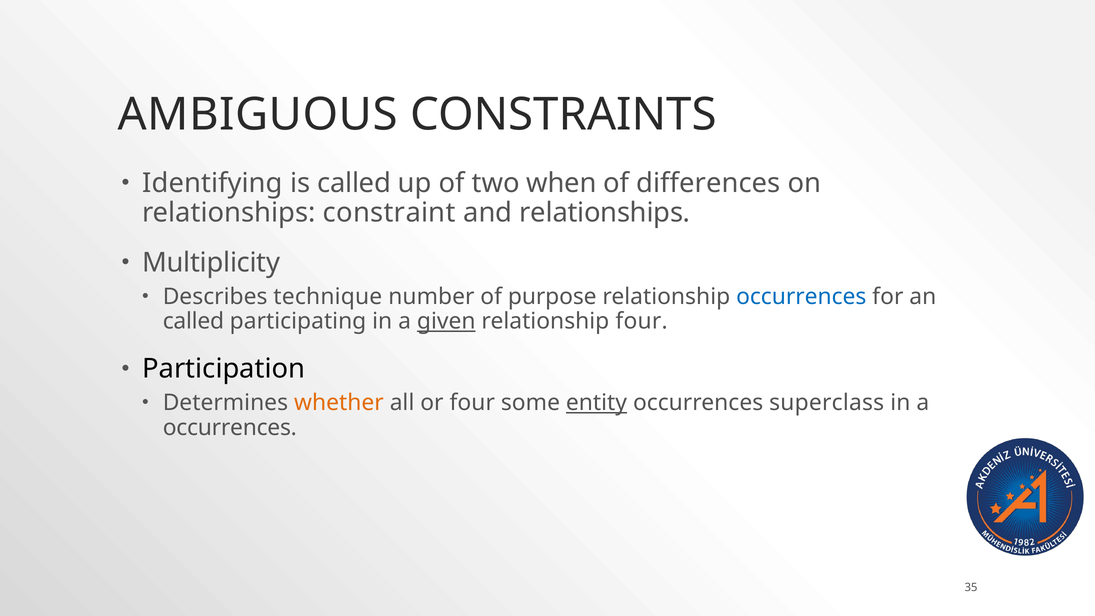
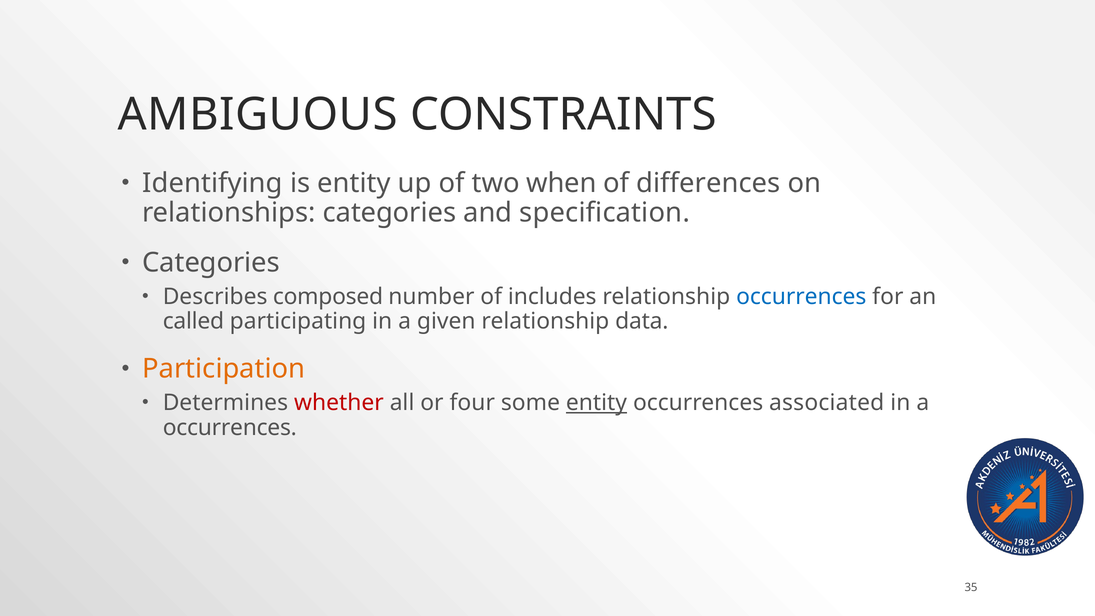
is called: called -> entity
relationships constraint: constraint -> categories
and relationships: relationships -> specification
Multiplicity at (211, 263): Multiplicity -> Categories
technique: technique -> composed
purpose: purpose -> includes
given underline: present -> none
relationship four: four -> data
Participation colour: black -> orange
whether colour: orange -> red
superclass: superclass -> associated
